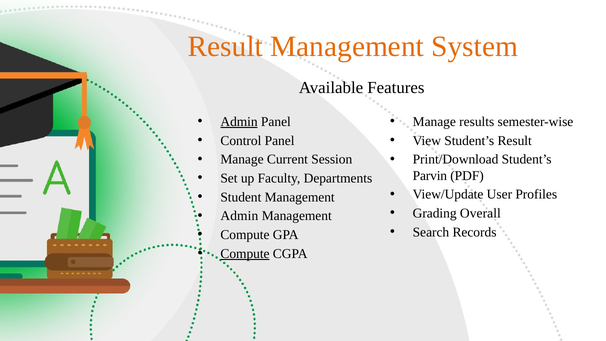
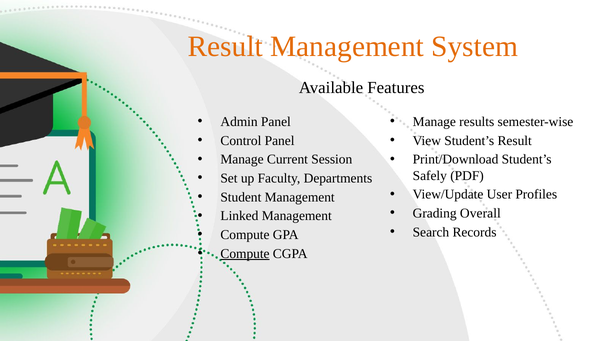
Admin at (239, 122) underline: present -> none
Parvin: Parvin -> Safely
Admin at (239, 216): Admin -> Linked
